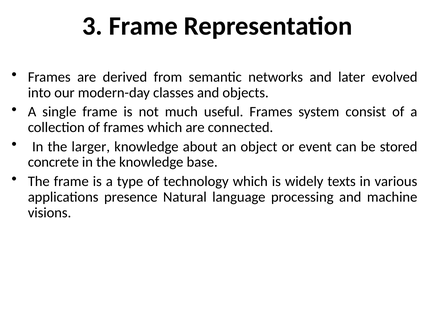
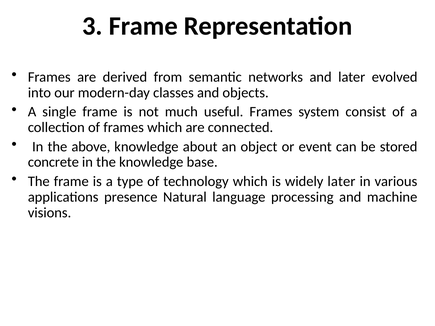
larger: larger -> above
widely texts: texts -> later
